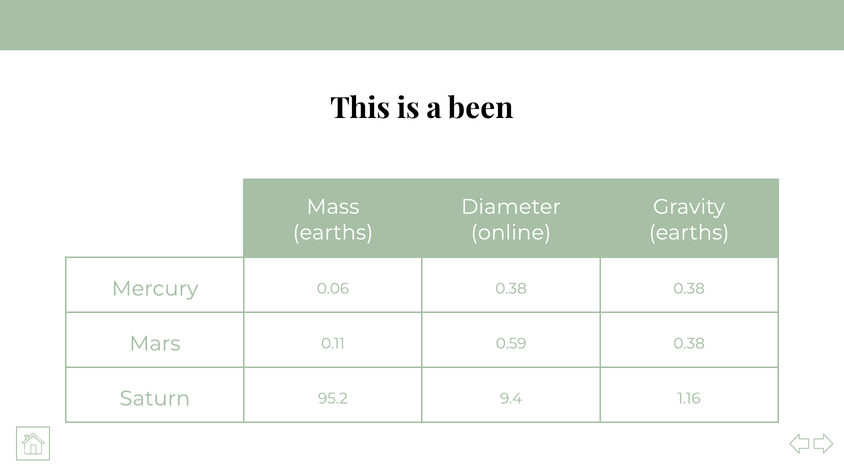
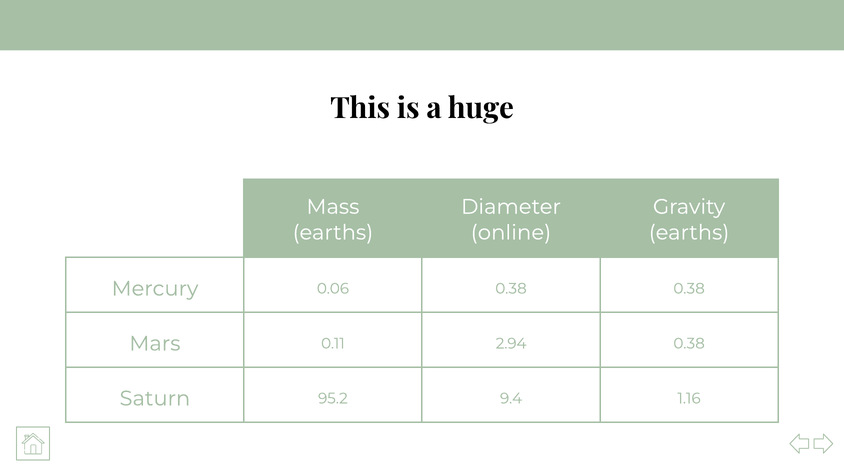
been: been -> huge
0.59: 0.59 -> 2.94
